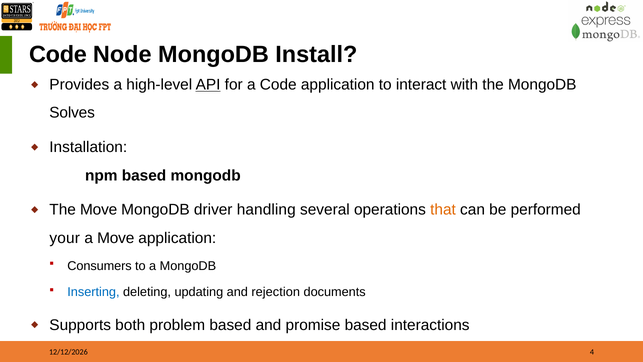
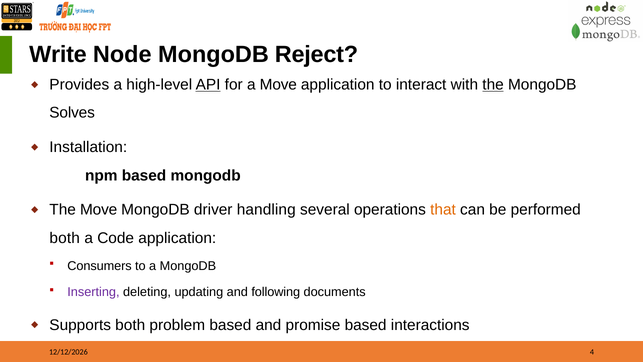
Code at (58, 55): Code -> Write
Install: Install -> Reject
a Code: Code -> Move
the at (493, 85) underline: none -> present
your at (65, 238): your -> both
a Move: Move -> Code
Inserting colour: blue -> purple
rejection: rejection -> following
